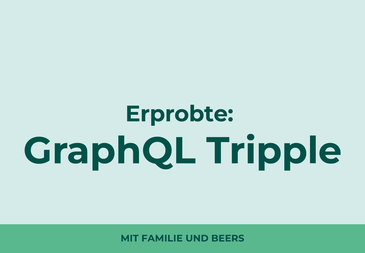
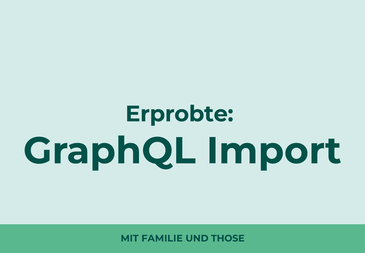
Tripple: Tripple -> Import
BEERS: BEERS -> THOSE
